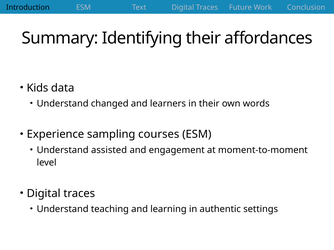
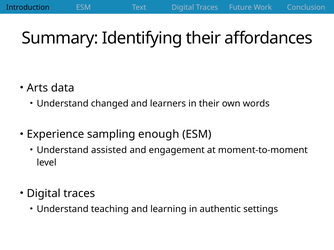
Kids: Kids -> Arts
courses: courses -> enough
